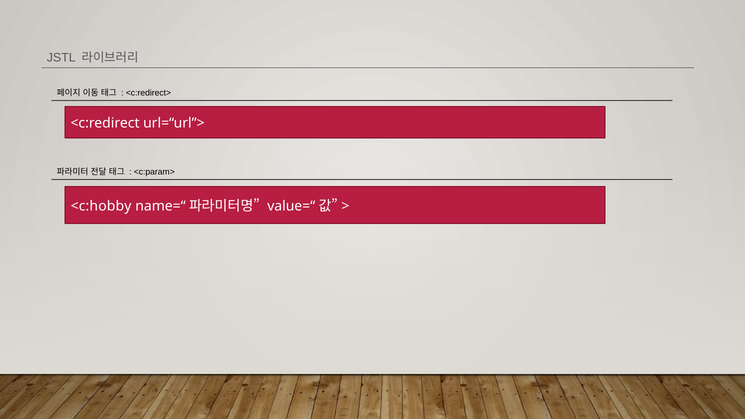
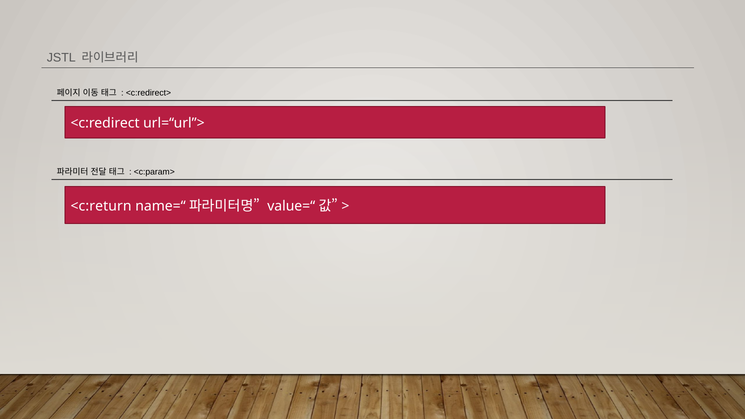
<c:hobby: <c:hobby -> <c:return
